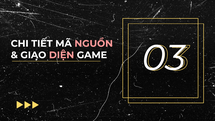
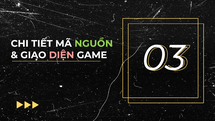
NGUỒN colour: pink -> light green
